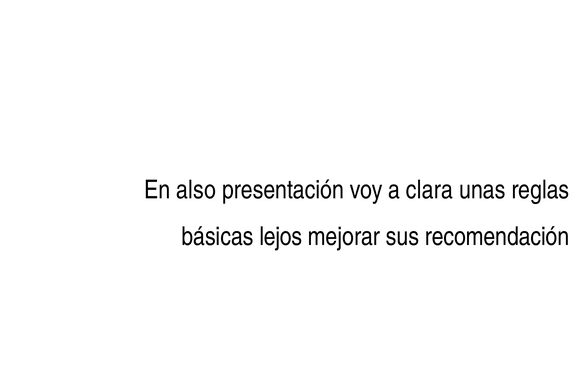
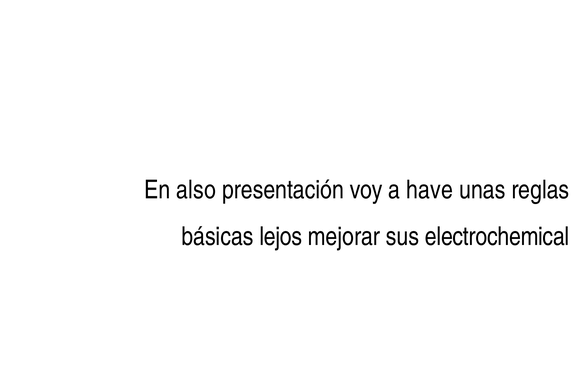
clara: clara -> have
recomendación: recomendación -> electrochemical
